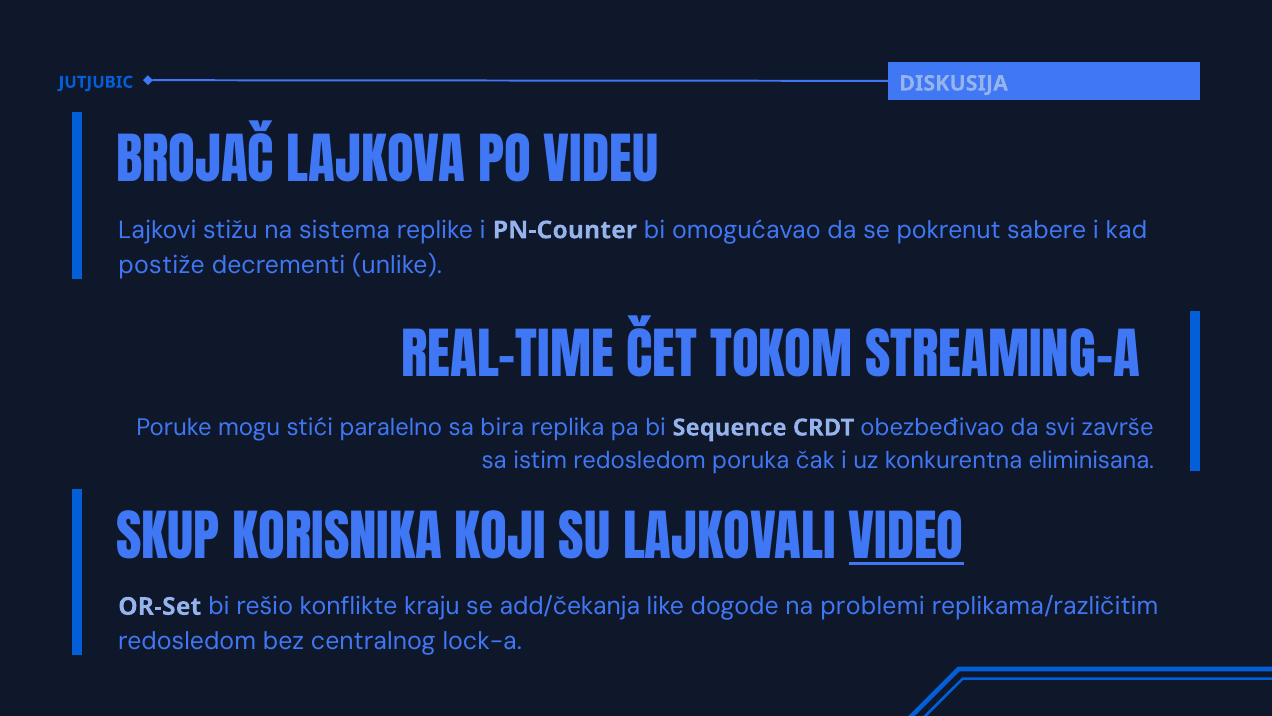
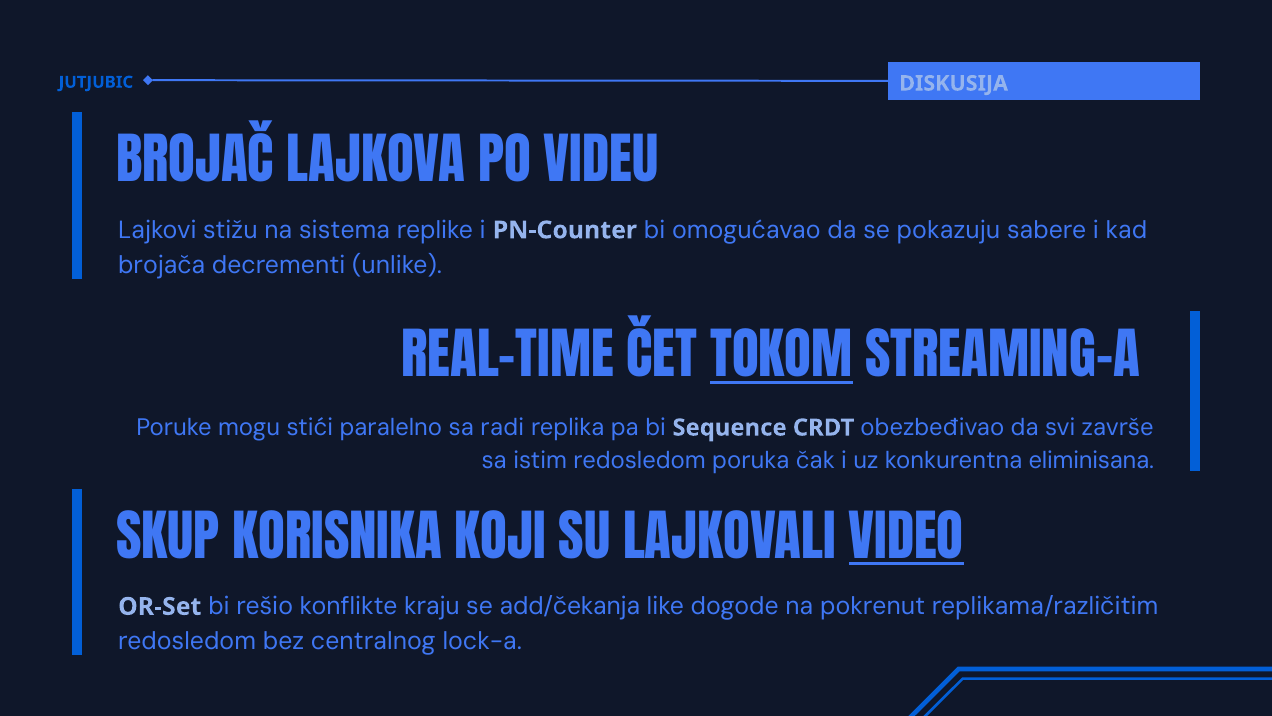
pokrenut: pokrenut -> pokazuju
postiže: postiže -> brojača
TOKOM underline: none -> present
bira: bira -> radi
problemi: problemi -> pokrenut
